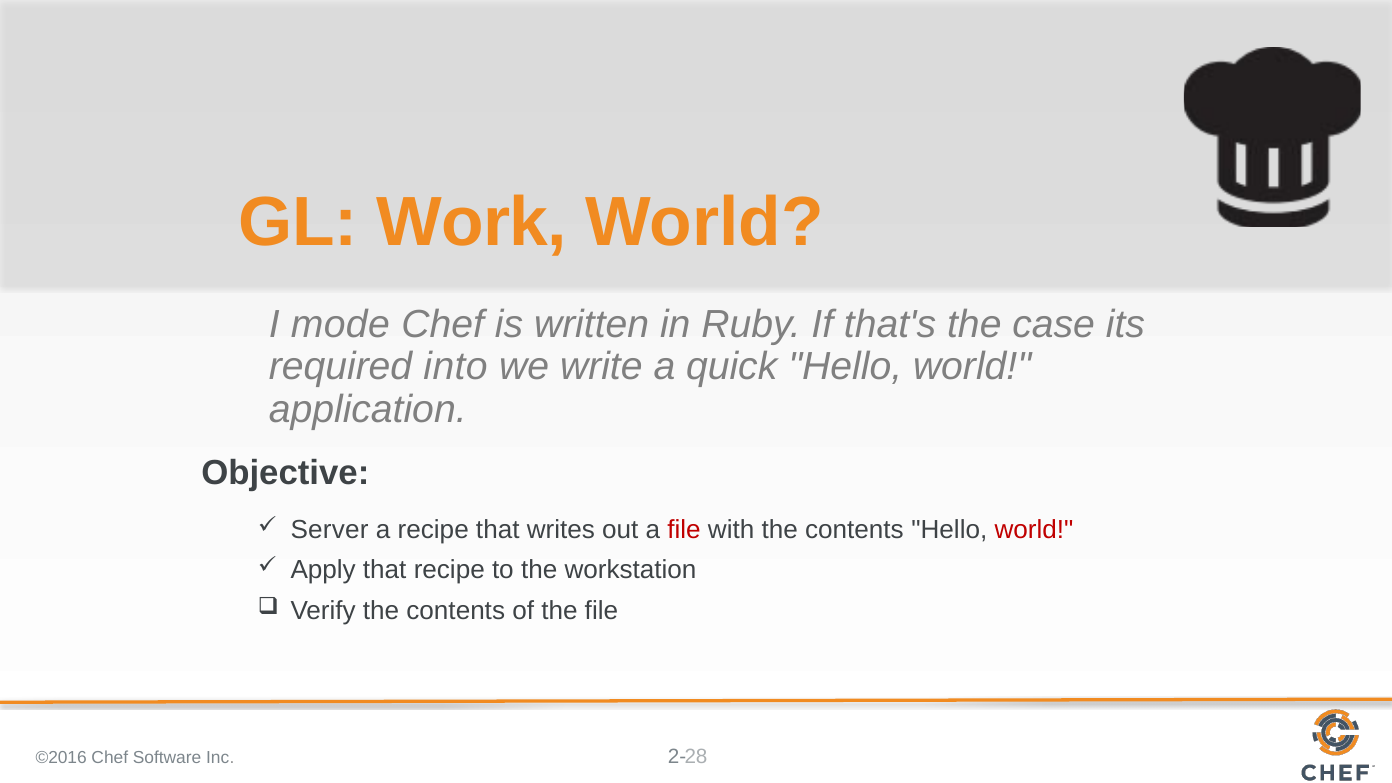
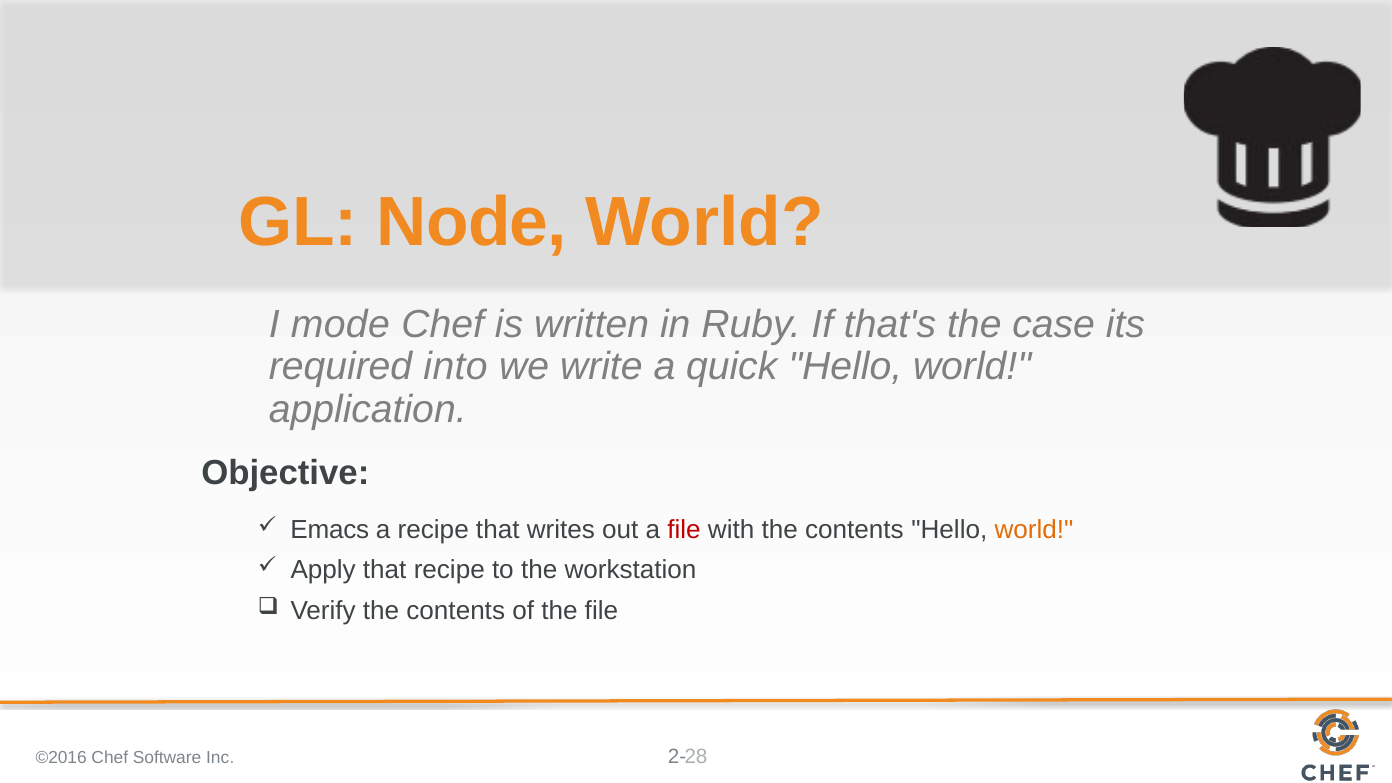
Work: Work -> Node
Server: Server -> Emacs
world at (1034, 530) colour: red -> orange
